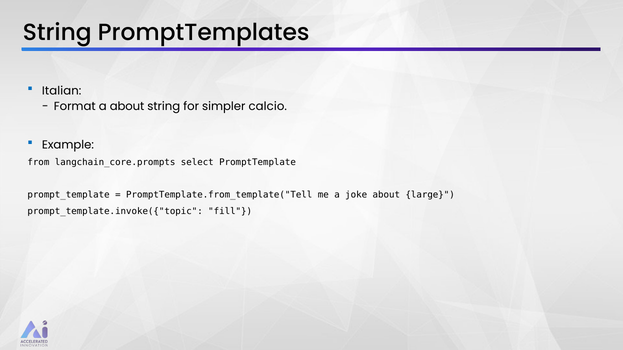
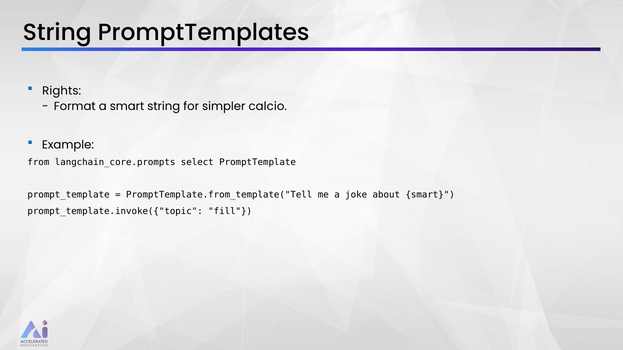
Italian: Italian -> Rights
a about: about -> smart
about large: large -> smart
